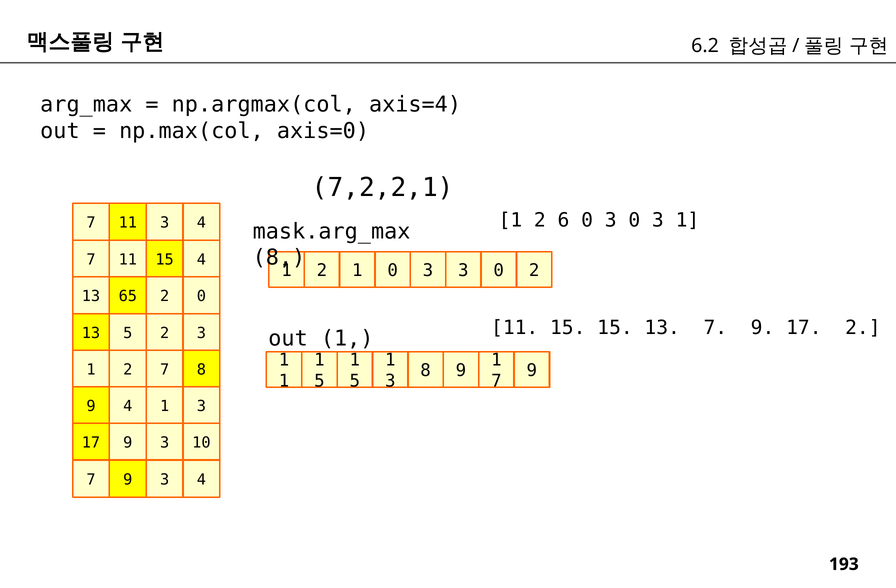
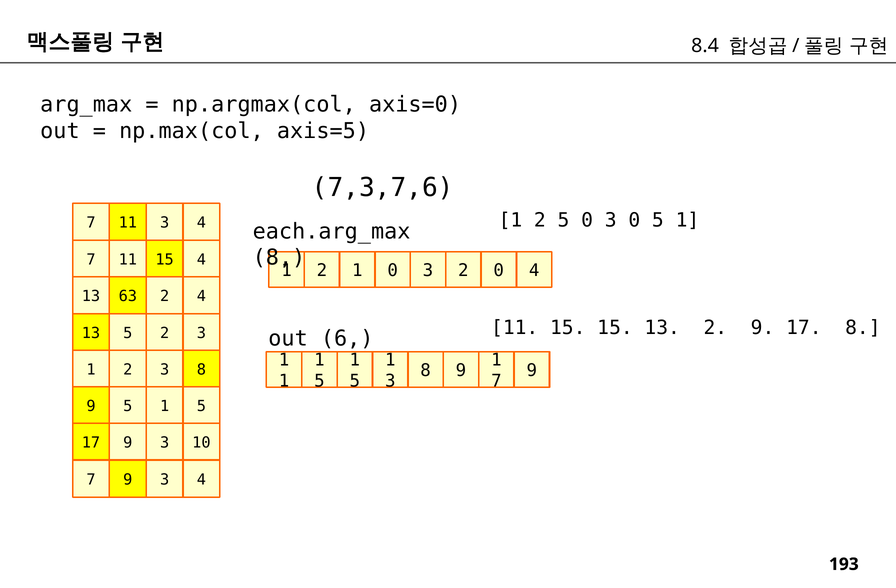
6.2: 6.2 -> 8.4
axis=4: axis=4 -> axis=0
axis=0: axis=0 -> axis=5
7,2,2,1: 7,2,2,1 -> 7,3,7,6
2 6: 6 -> 5
3 0 3: 3 -> 5
mask.arg_max: mask.arg_max -> each.arg_max
3 3: 3 -> 2
0 2: 2 -> 4
65: 65 -> 63
2 0: 0 -> 4
13 7: 7 -> 2
17 2: 2 -> 8
out 1: 1 -> 6
1 2 7: 7 -> 3
9 4: 4 -> 5
3 at (201, 407): 3 -> 5
